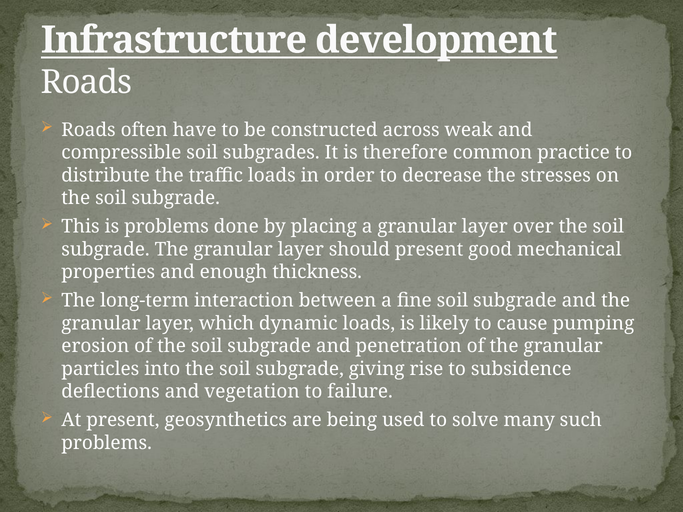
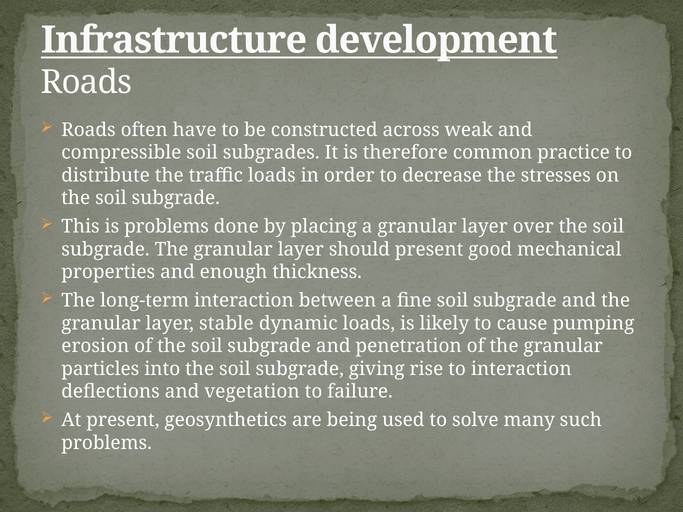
which: which -> stable
to subsidence: subsidence -> interaction
